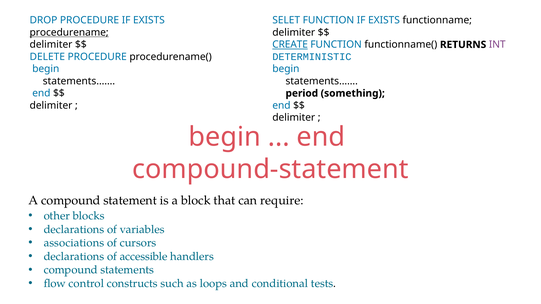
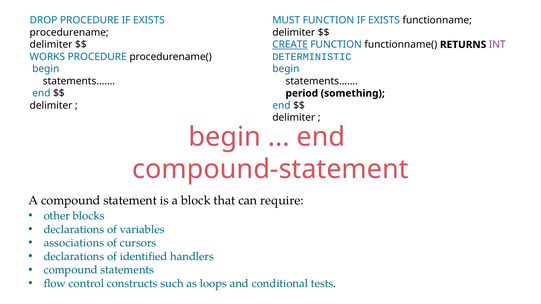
SELET: SELET -> MUST
procedurename underline: present -> none
DELETE: DELETE -> WORKS
accessible: accessible -> identified
